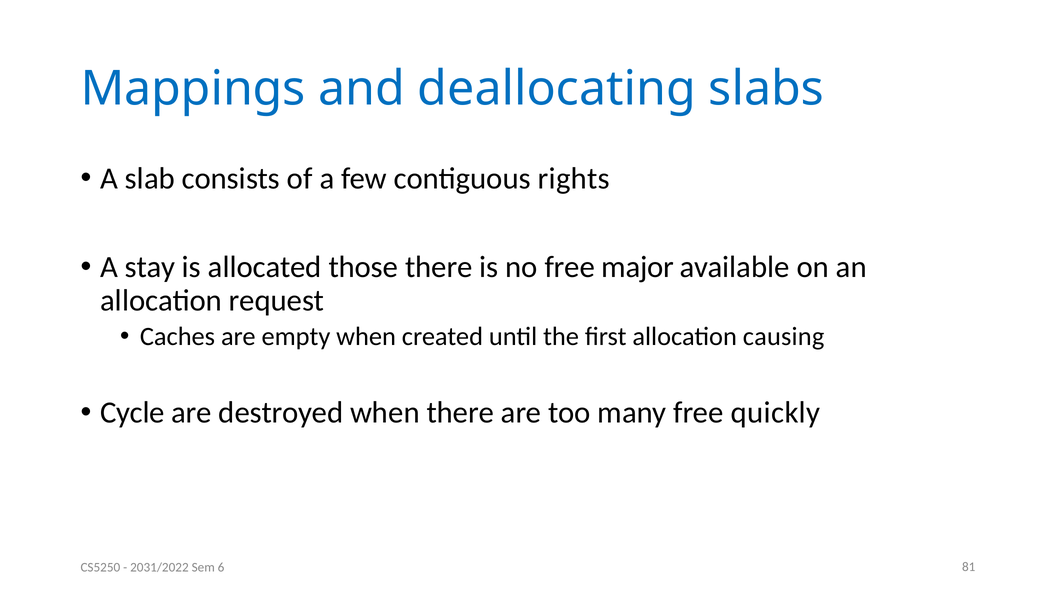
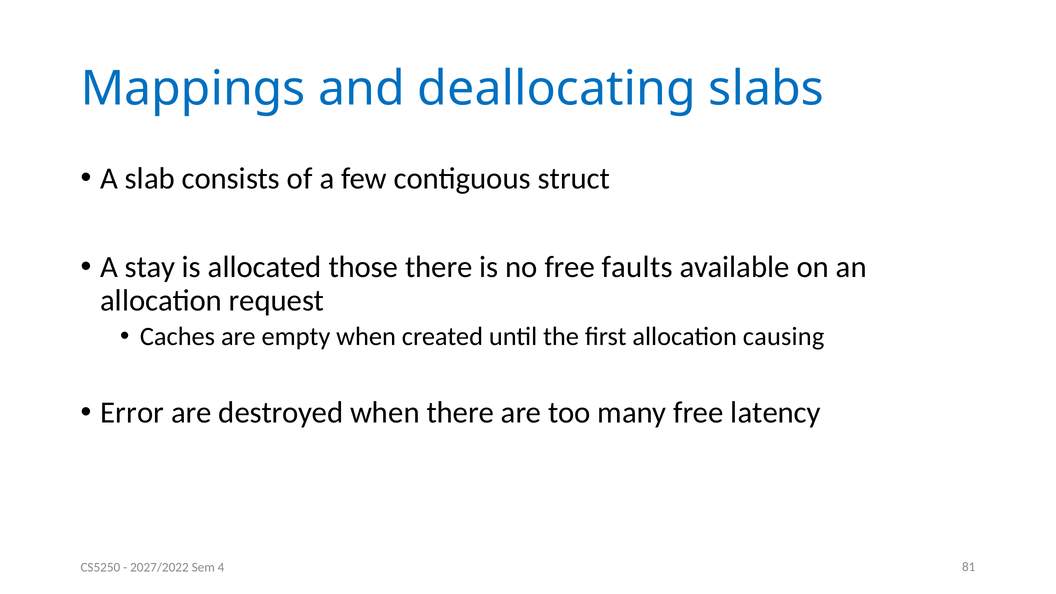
rights: rights -> struct
major: major -> faults
Cycle: Cycle -> Error
quickly: quickly -> latency
2031/2022: 2031/2022 -> 2027/2022
6: 6 -> 4
